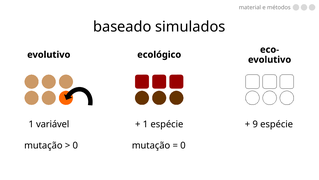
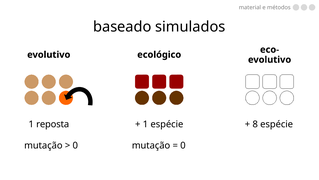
variável: variável -> reposta
9: 9 -> 8
